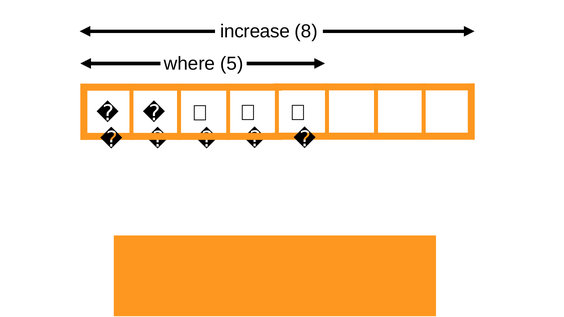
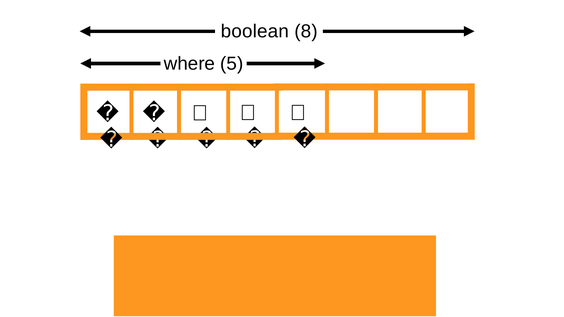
increase: increase -> boolean
